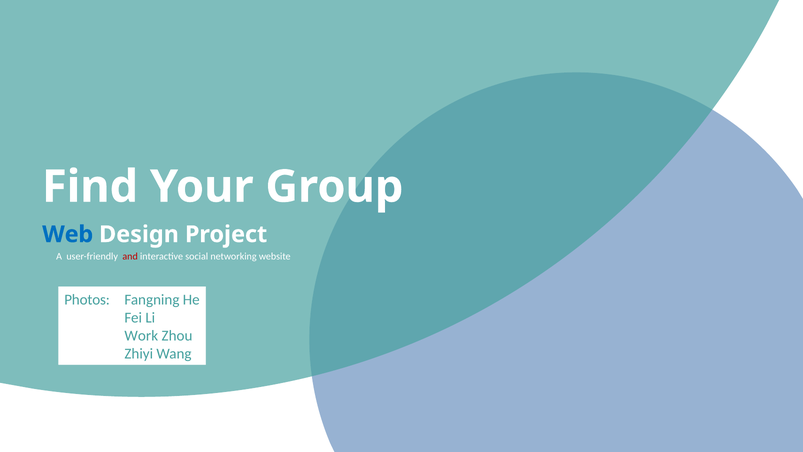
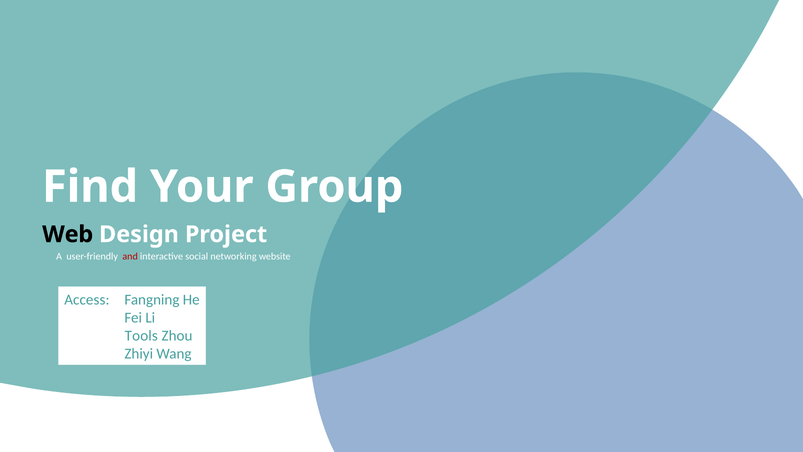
Web colour: blue -> black
Photos: Photos -> Access
Work: Work -> Tools
